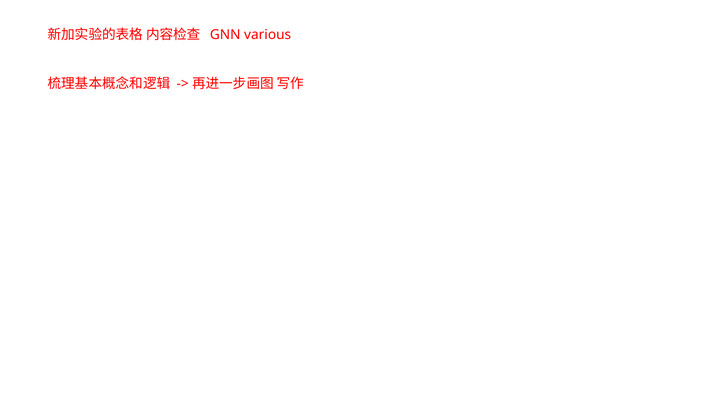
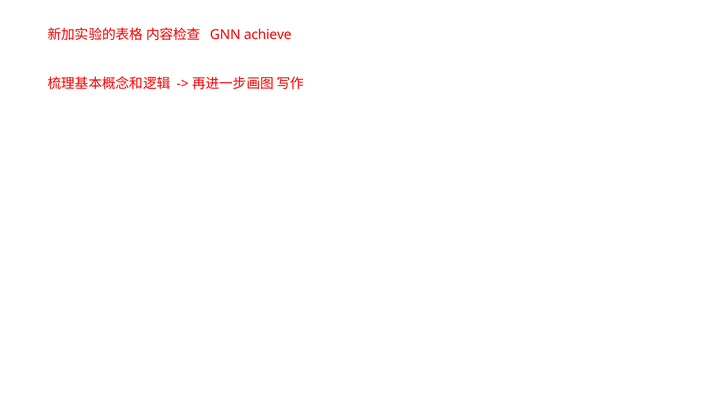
various: various -> achieve
